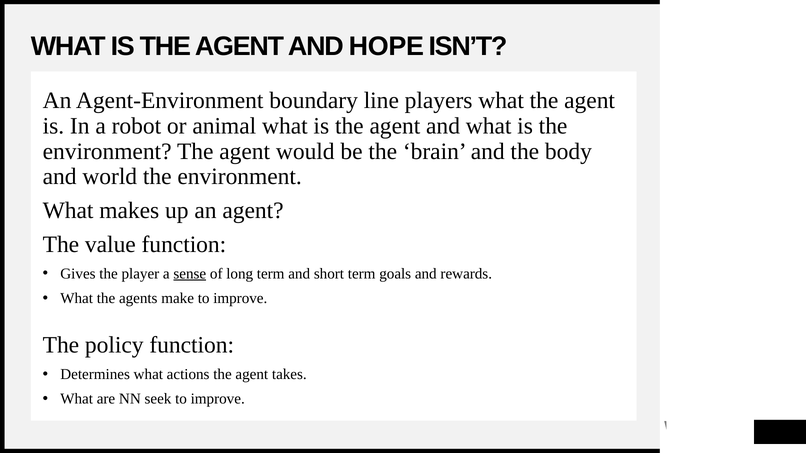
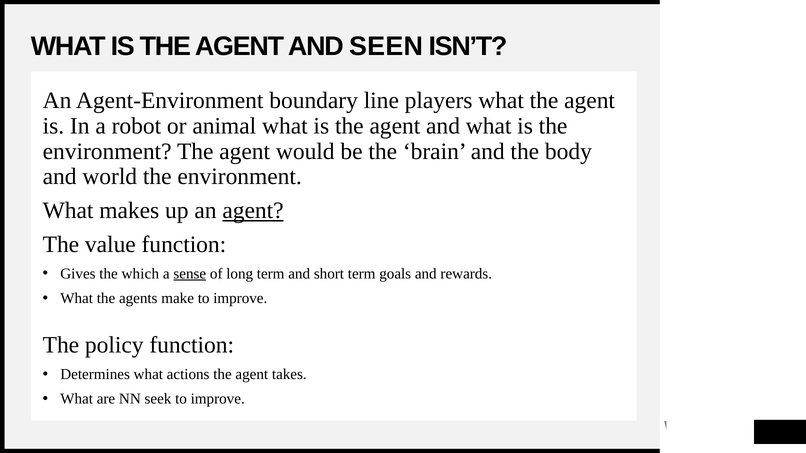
HOPE: HOPE -> SEEN
agent at (253, 211) underline: none -> present
player: player -> which
